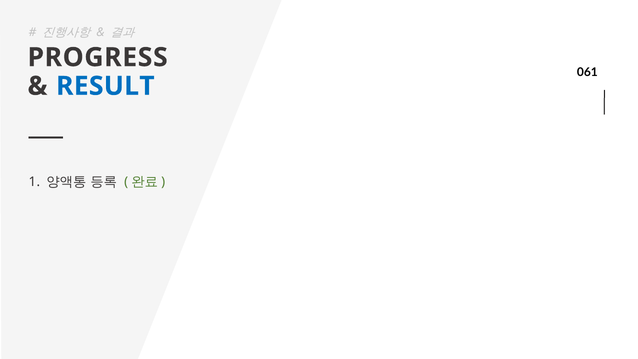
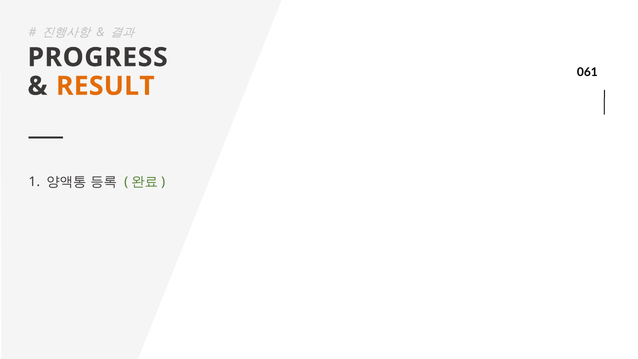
RESULT colour: blue -> orange
